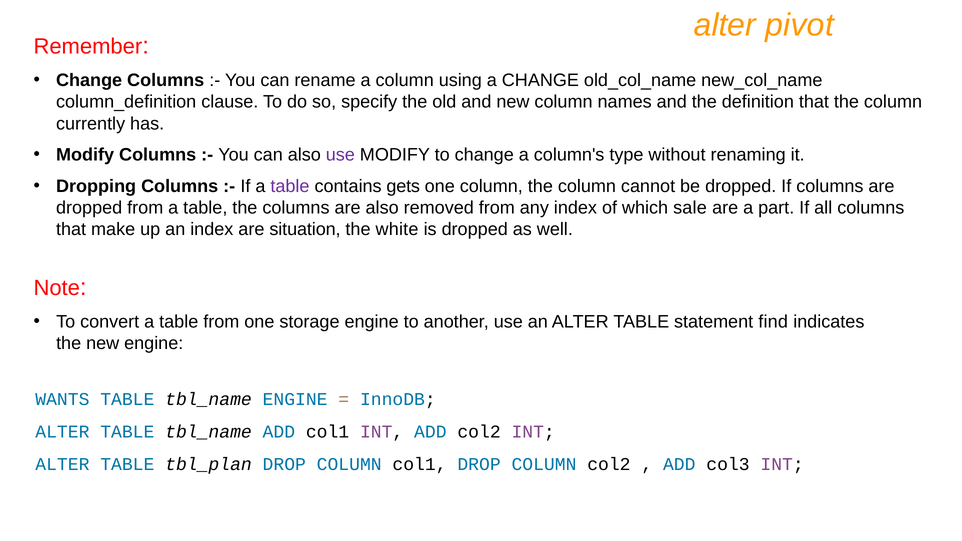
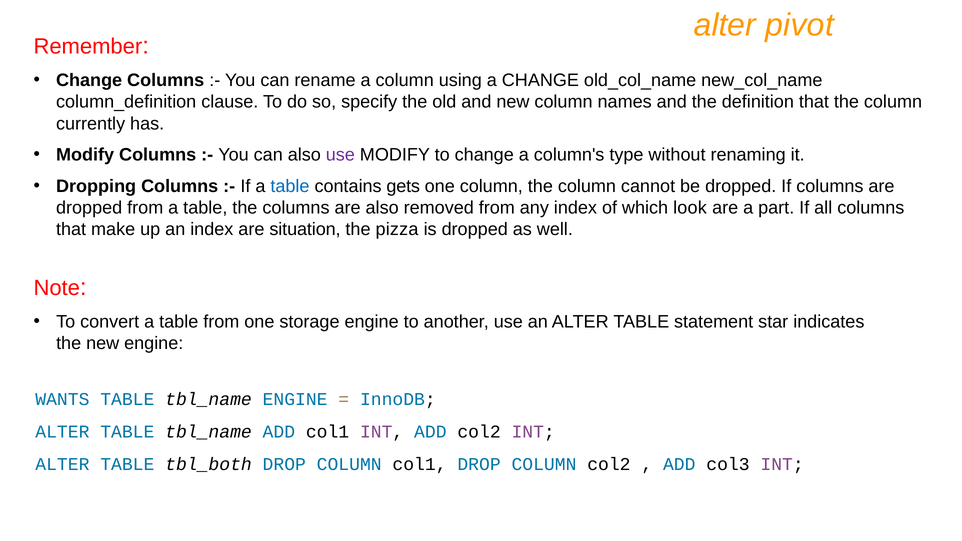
table at (290, 186) colour: purple -> blue
sale: sale -> look
white: white -> pizza
find: find -> star
tbl_plan: tbl_plan -> tbl_both
